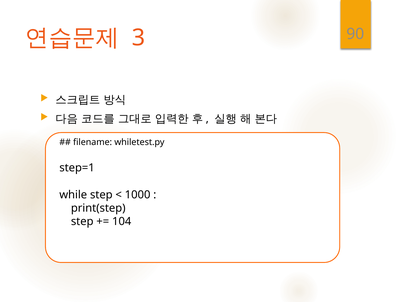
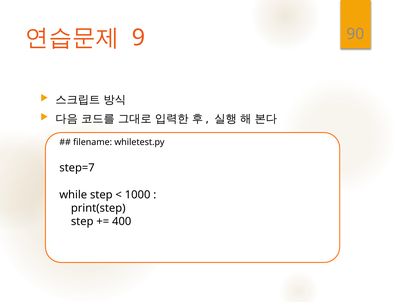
3: 3 -> 9
step=1: step=1 -> step=7
104: 104 -> 400
